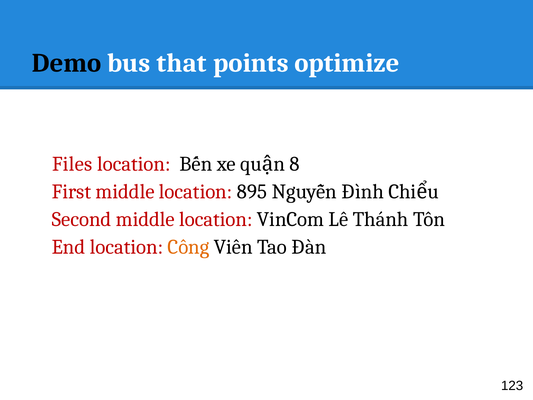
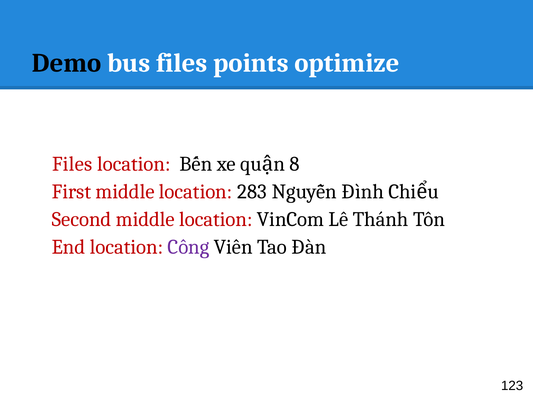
bus that: that -> files
895: 895 -> 283
Công colour: orange -> purple
